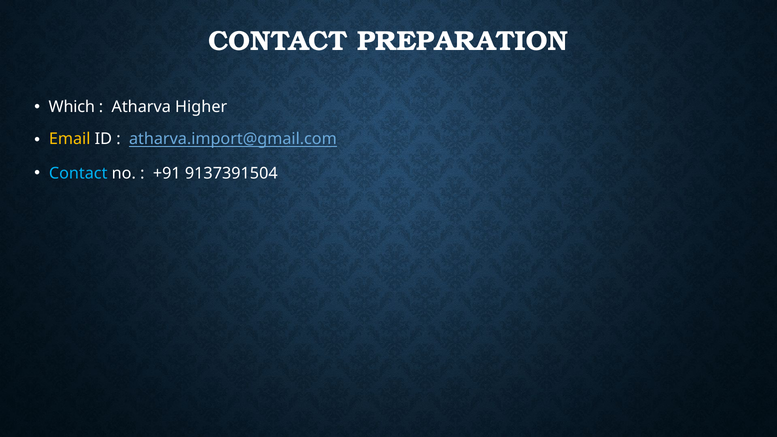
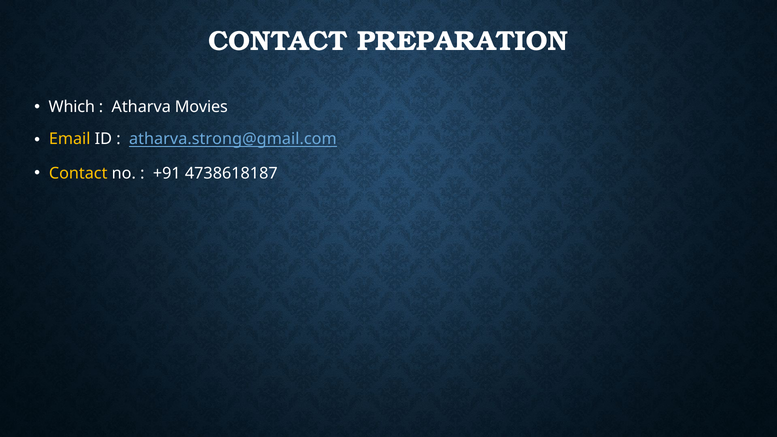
Higher: Higher -> Movies
atharva.import@gmail.com: atharva.import@gmail.com -> atharva.strong@gmail.com
Contact at (78, 173) colour: light blue -> yellow
9137391504: 9137391504 -> 4738618187
